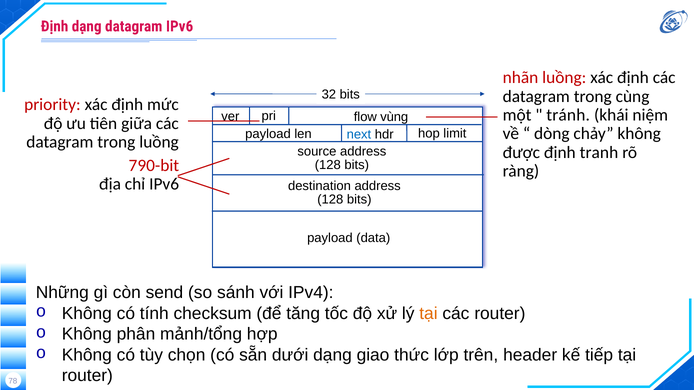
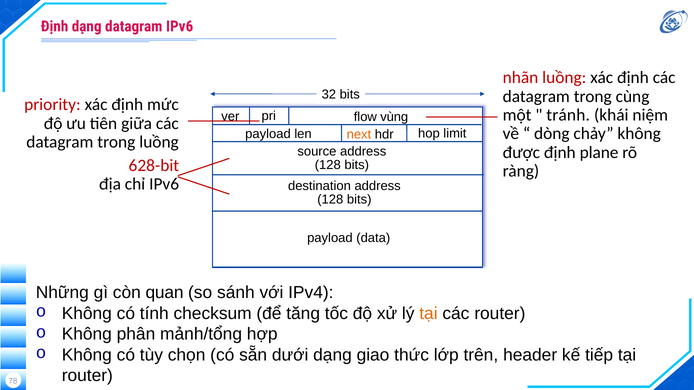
next colour: blue -> orange
tranh: tranh -> plane
790-bit: 790-bit -> 628-bit
send: send -> quan
